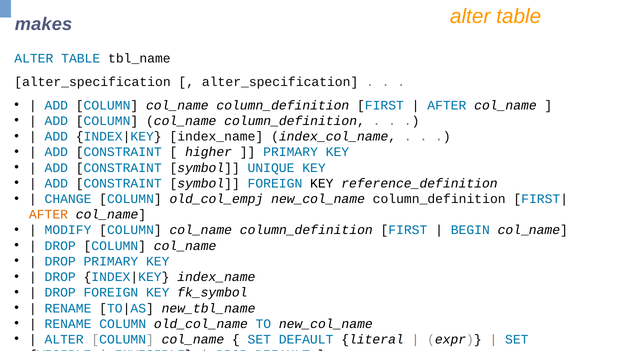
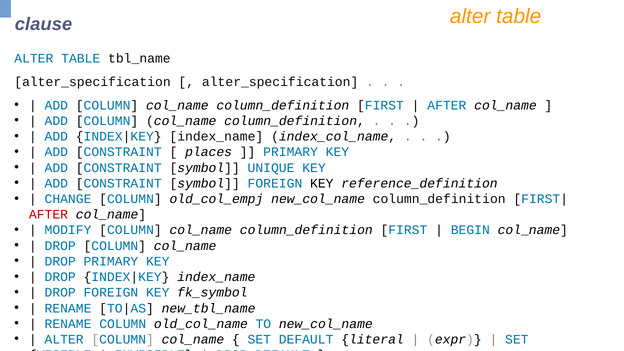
makes: makes -> clause
higher: higher -> places
AFTER at (48, 215) colour: orange -> red
